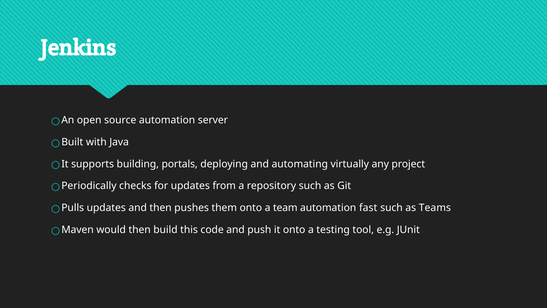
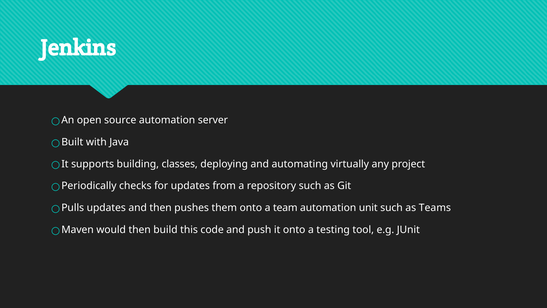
portals: portals -> classes
fast: fast -> unit
